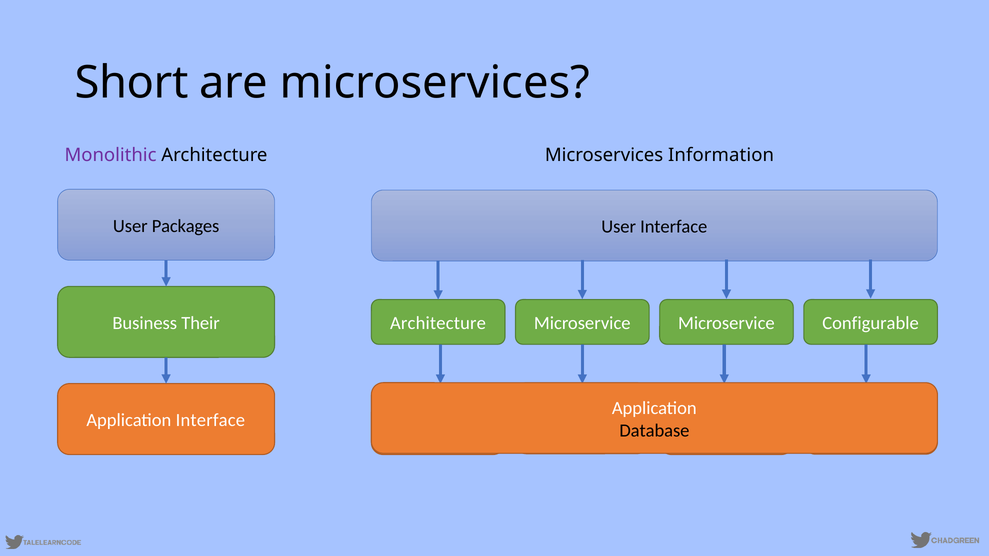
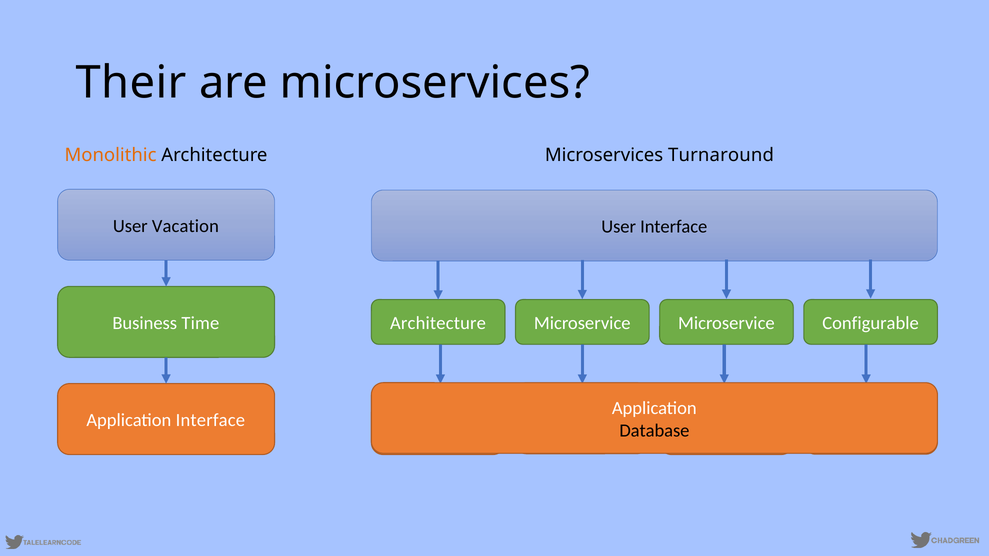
Short: Short -> Their
Monolithic colour: purple -> orange
Information: Information -> Turnaround
Packages: Packages -> Vacation
Their: Their -> Time
